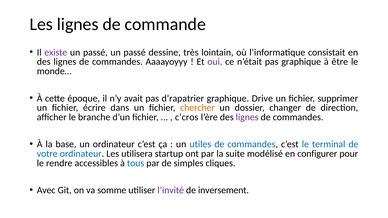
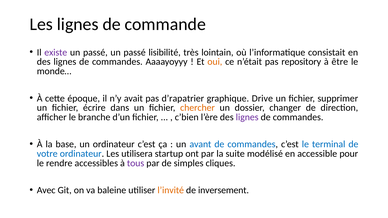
dessine: dessine -> lisibilité
oui colour: purple -> orange
pas graphique: graphique -> repository
c’cros: c’cros -> c’bien
utiles: utiles -> avant
configurer: configurer -> accessible
tous colour: blue -> purple
somme: somme -> baleine
l’invité colour: purple -> orange
